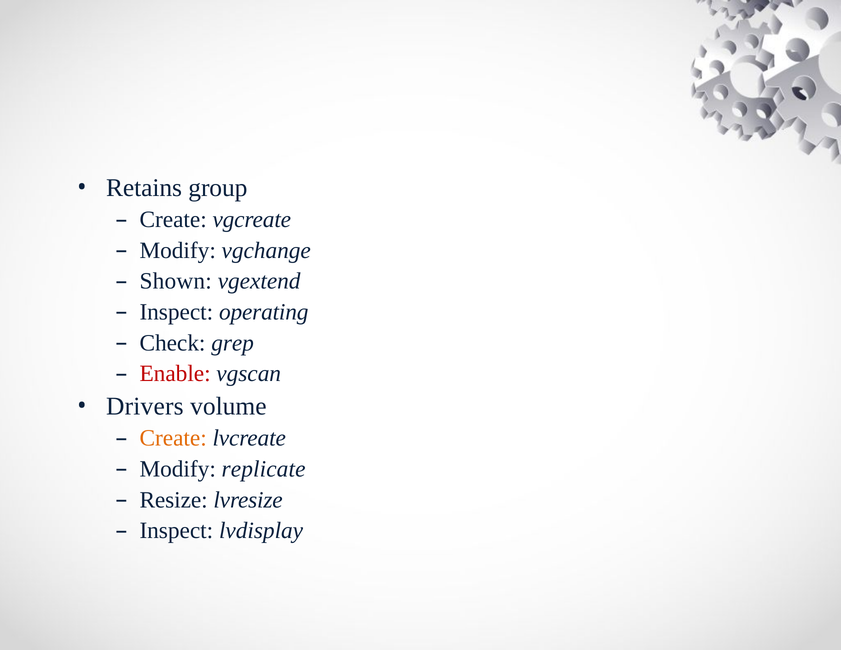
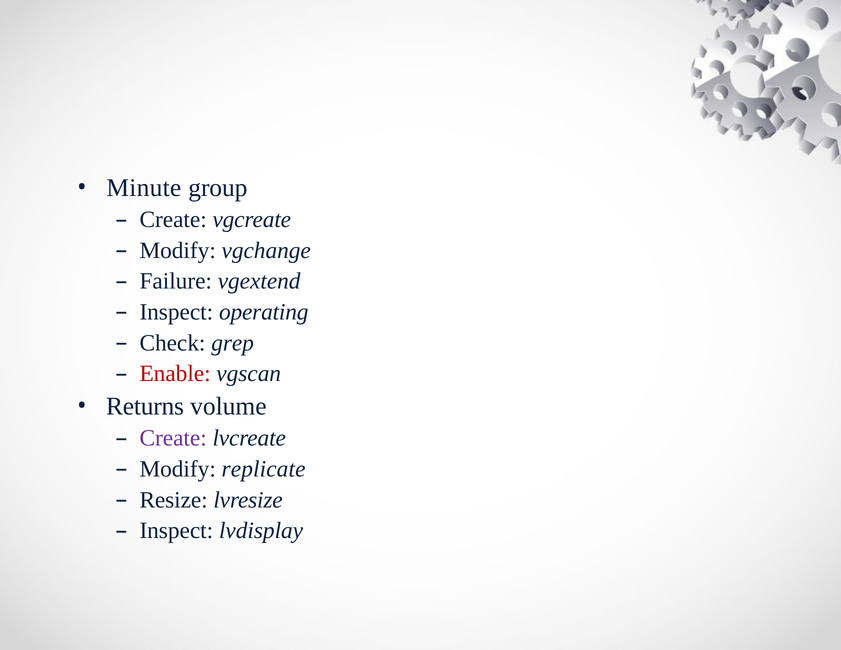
Retains: Retains -> Minute
Shown: Shown -> Failure
Drivers: Drivers -> Returns
Create at (173, 438) colour: orange -> purple
